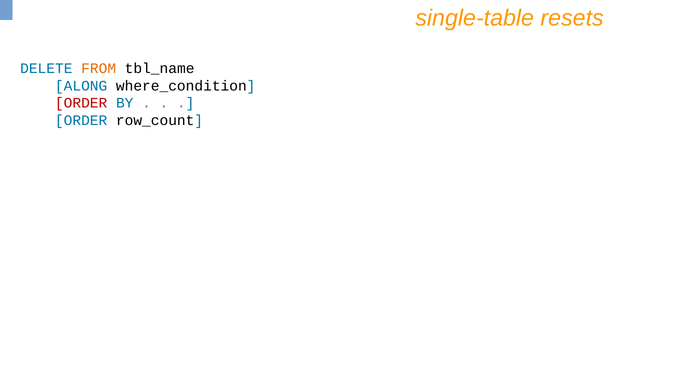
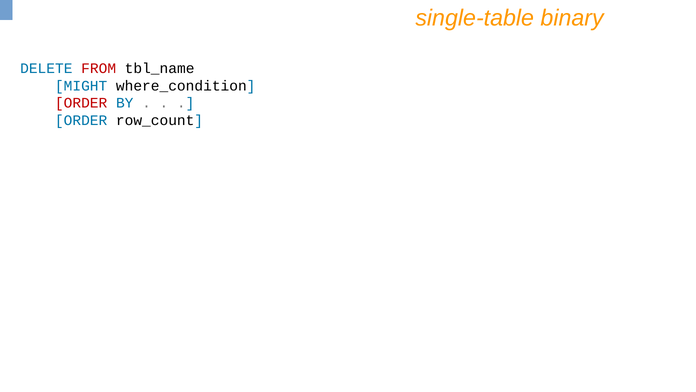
resets: resets -> binary
FROM colour: orange -> red
ALONG: ALONG -> MIGHT
